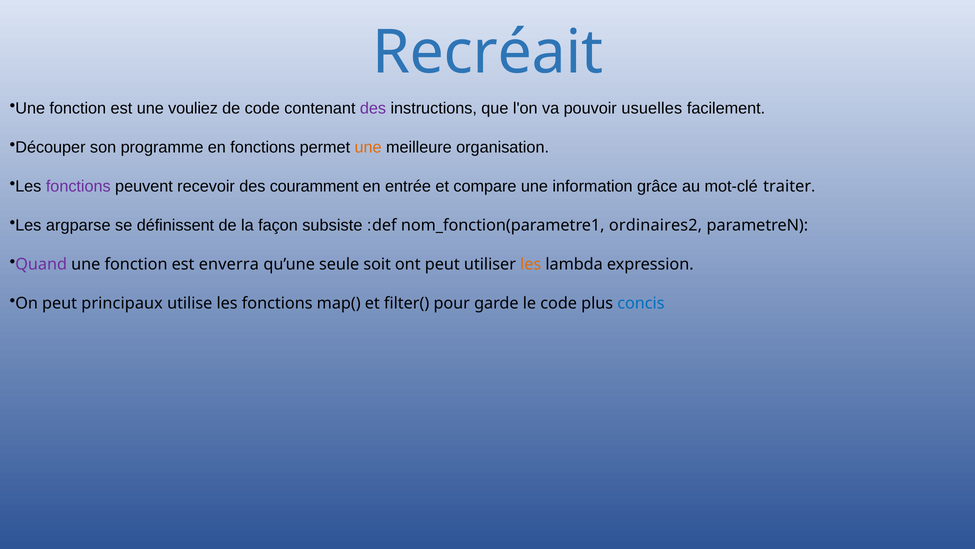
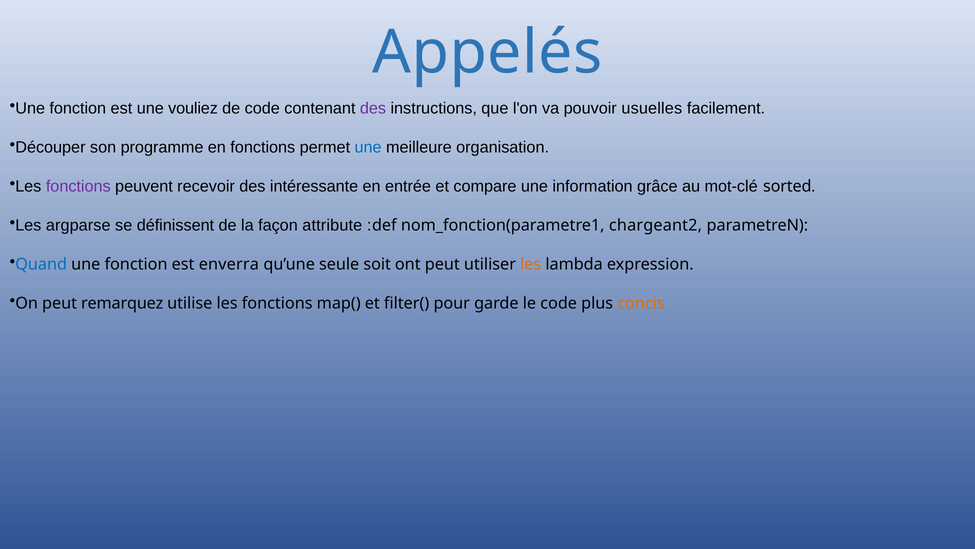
Recréait: Recréait -> Appelés
une at (368, 147) colour: orange -> blue
couramment: couramment -> intéressante
traiter: traiter -> sorted
subsiste: subsiste -> attribute
ordinaires2: ordinaires2 -> chargeant2
Quand colour: purple -> blue
principaux: principaux -> remarquez
concis colour: blue -> orange
